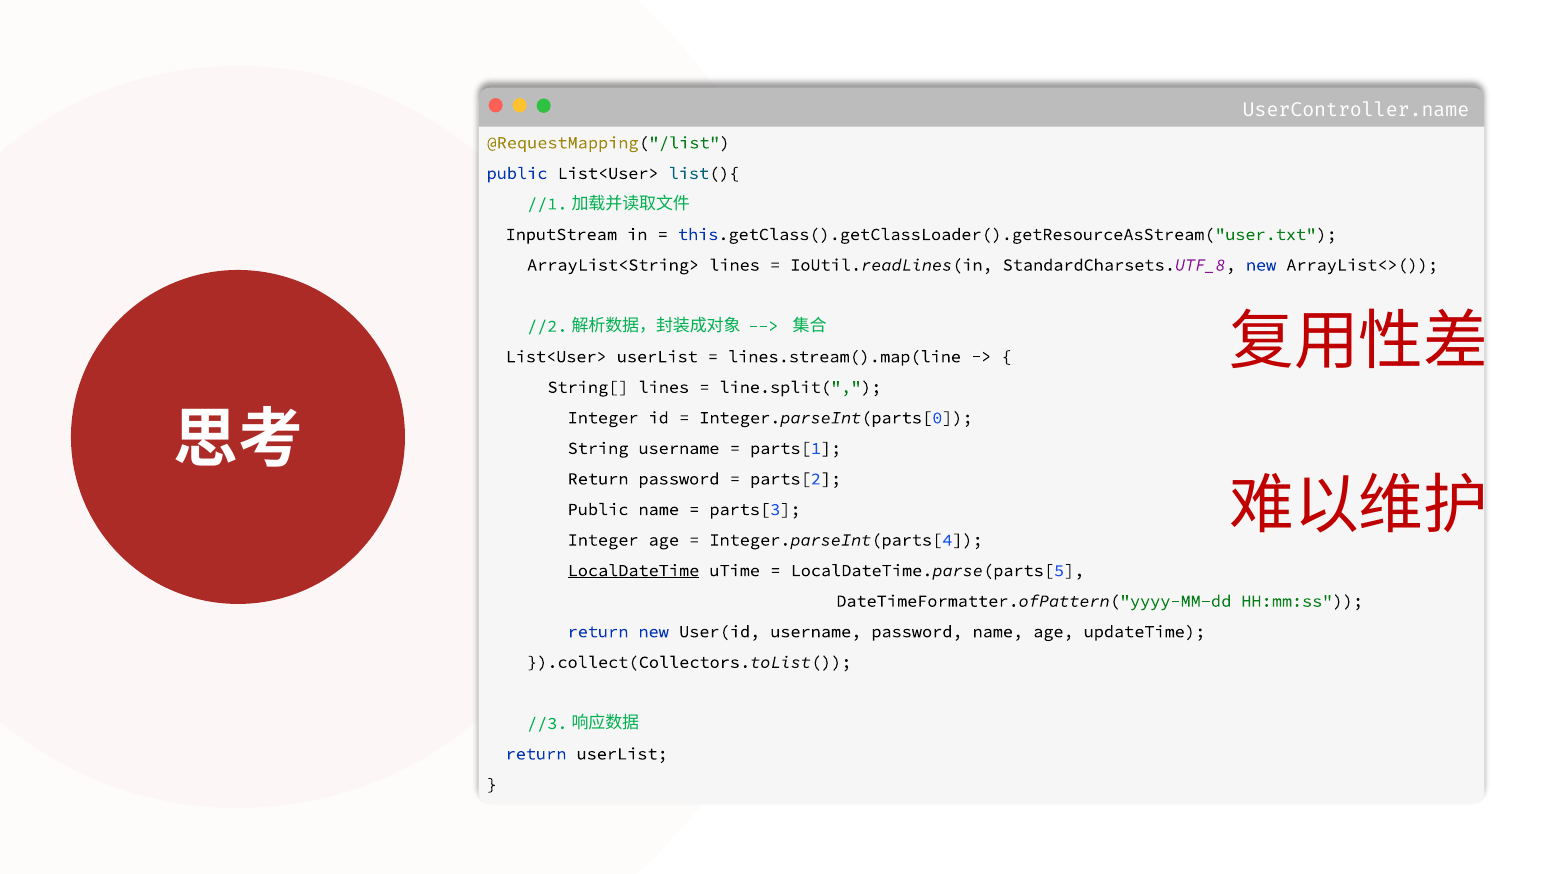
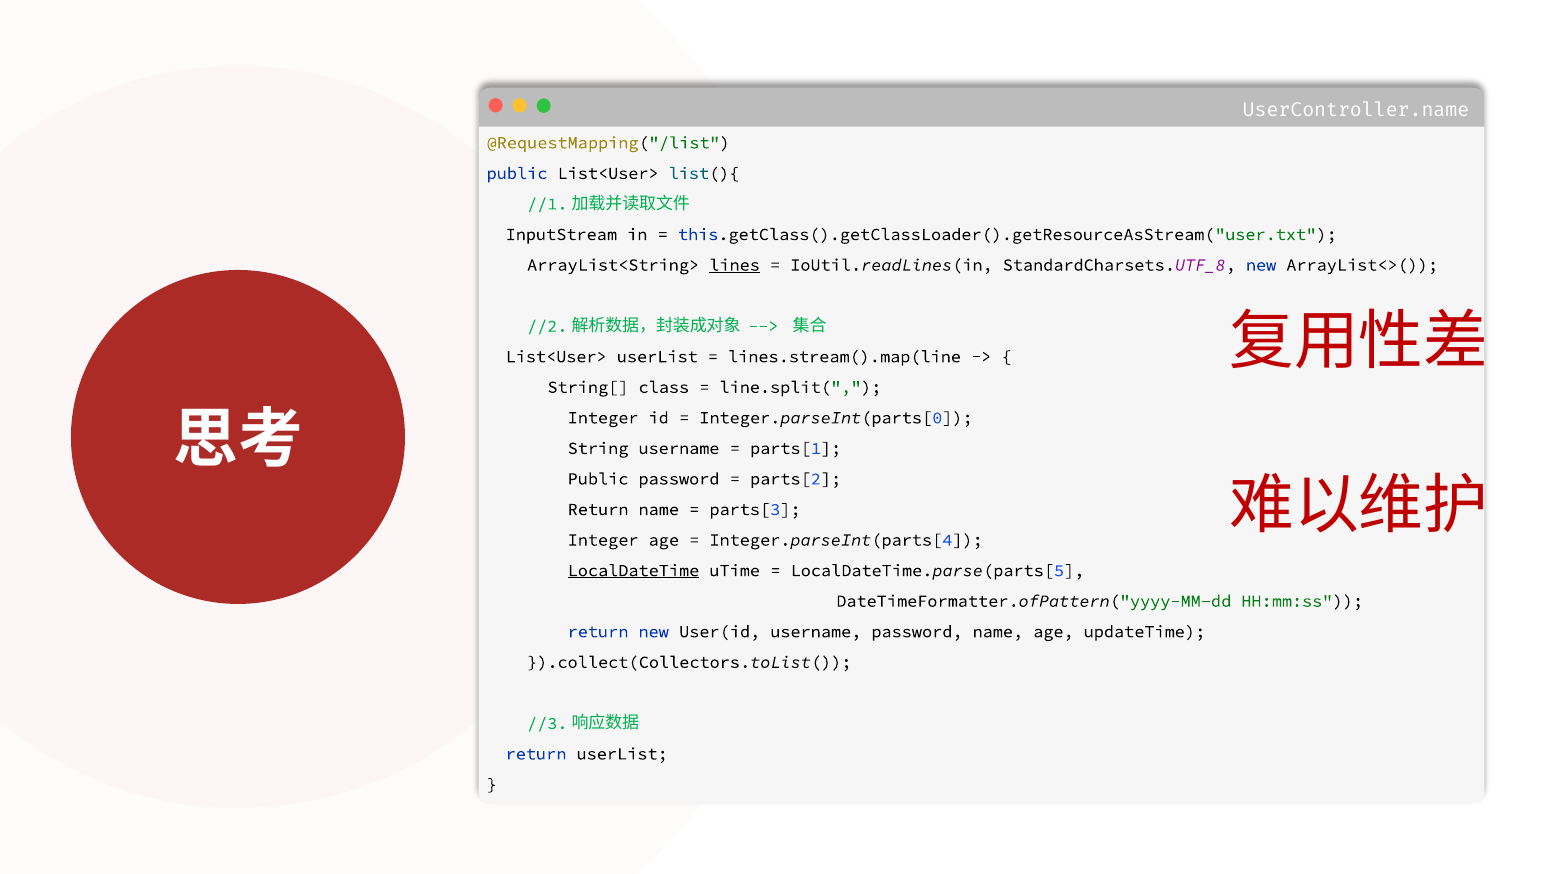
lines at (735, 265) underline: none -> present
String[ lines: lines -> class
Return at (598, 479): Return -> Public
Public at (598, 510): Public -> Return
